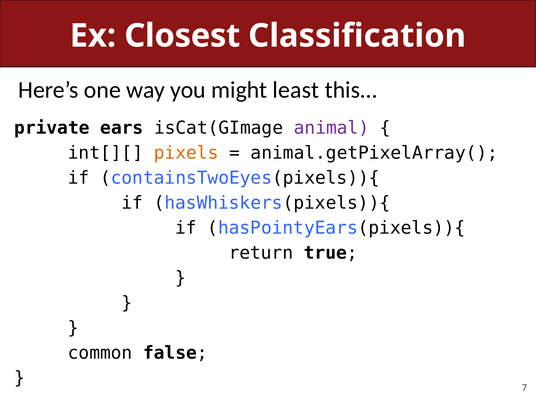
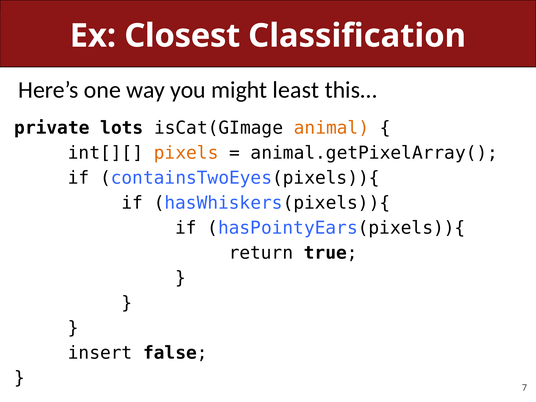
ears: ears -> lots
animal colour: purple -> orange
common: common -> insert
